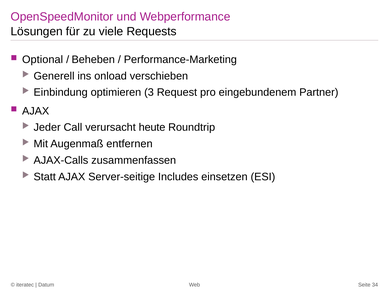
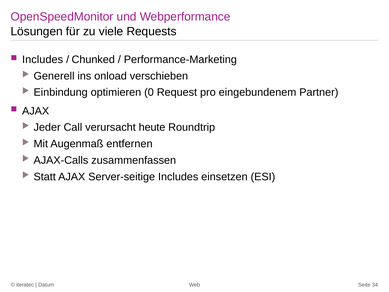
Optional at (43, 59): Optional -> Includes
Beheben: Beheben -> Chunked
3: 3 -> 0
